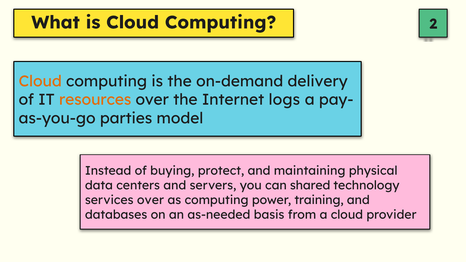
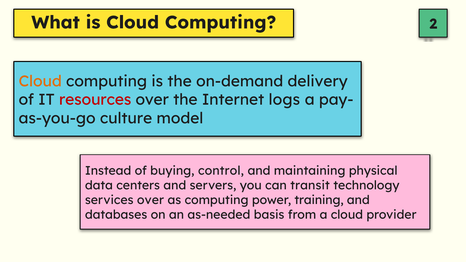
resources colour: orange -> red
parties: parties -> culture
protect: protect -> control
shared: shared -> transit
